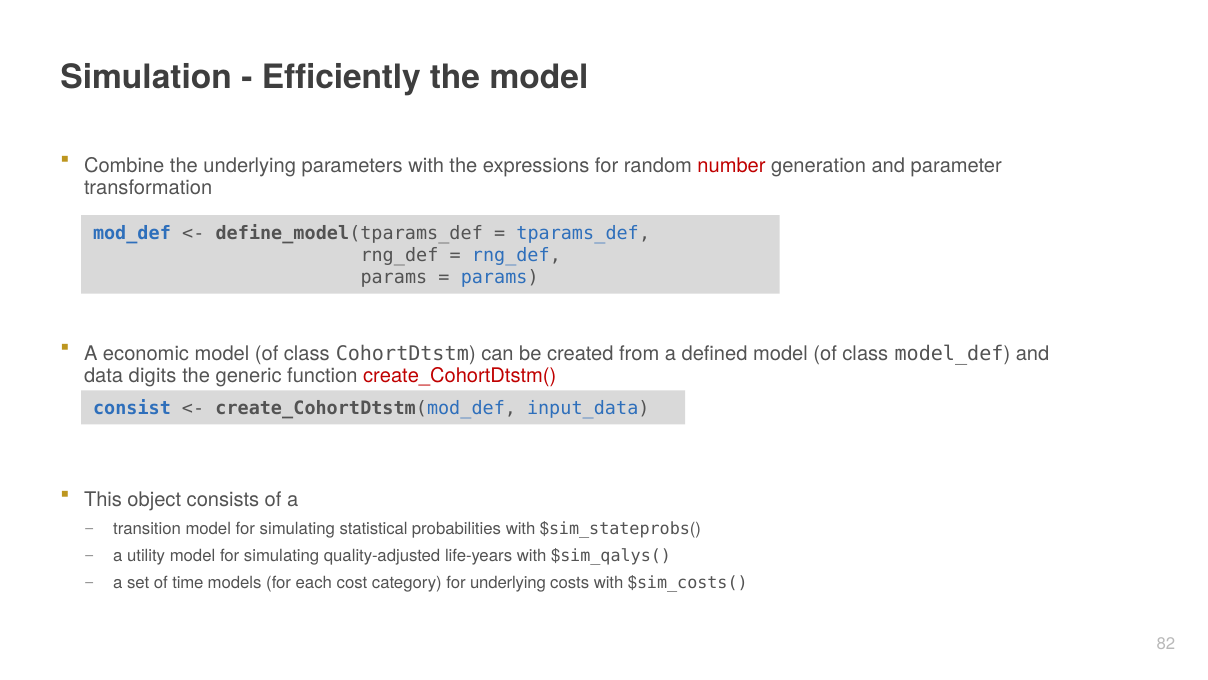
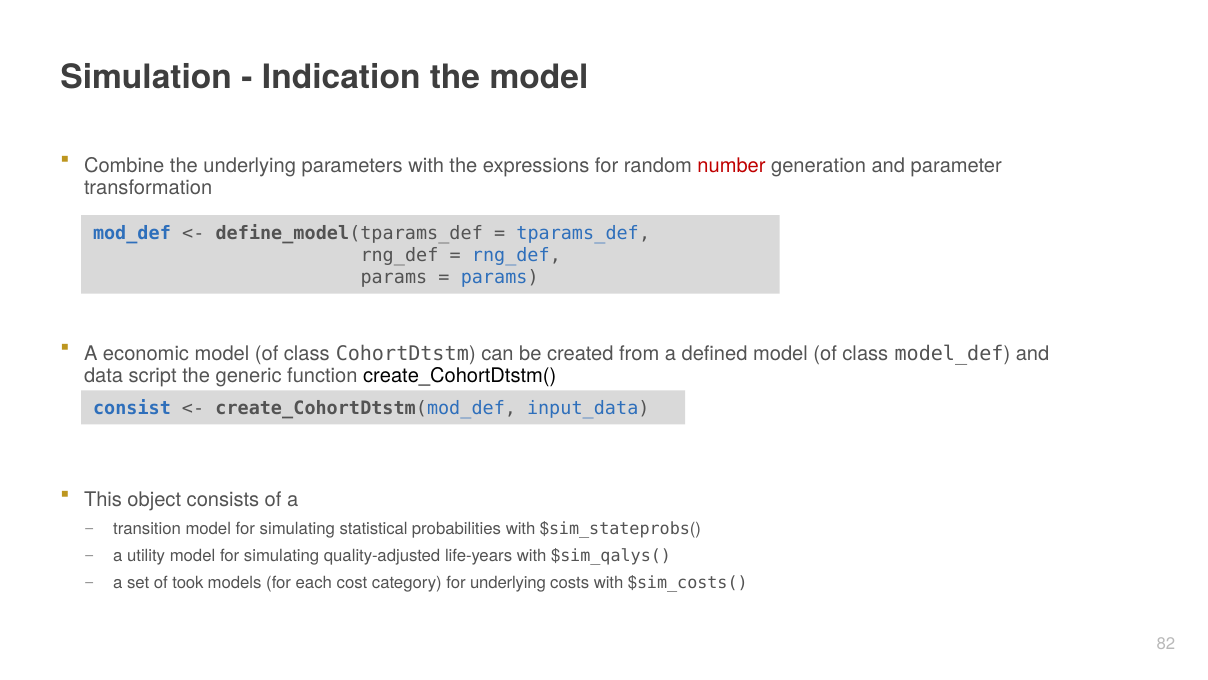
Efficiently: Efficiently -> Indication
digits: digits -> script
create_CohortDtstm( colour: red -> black
time: time -> took
